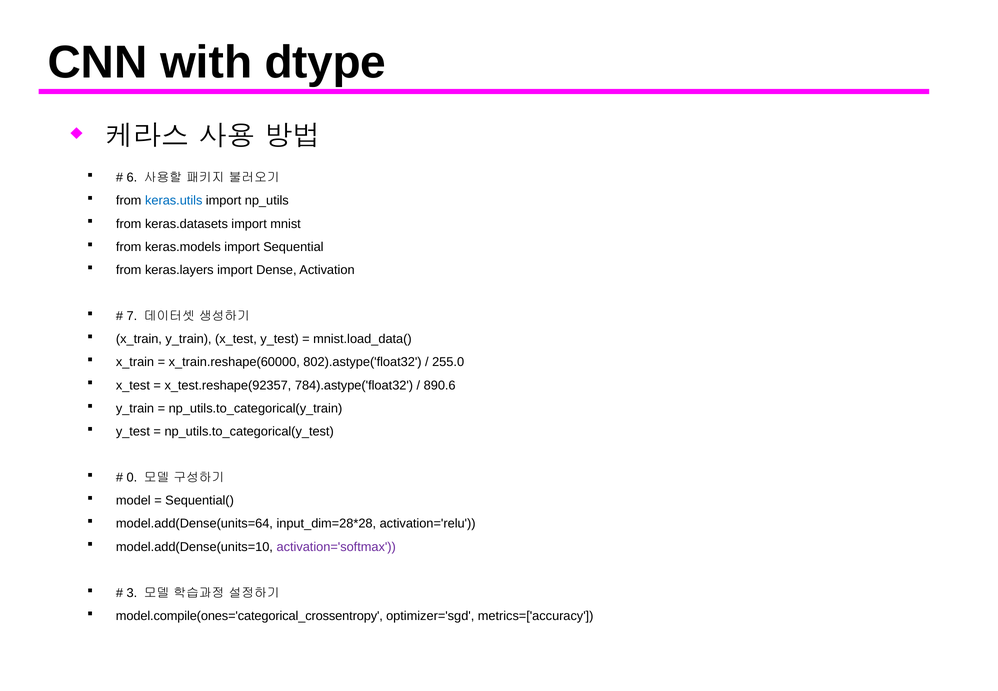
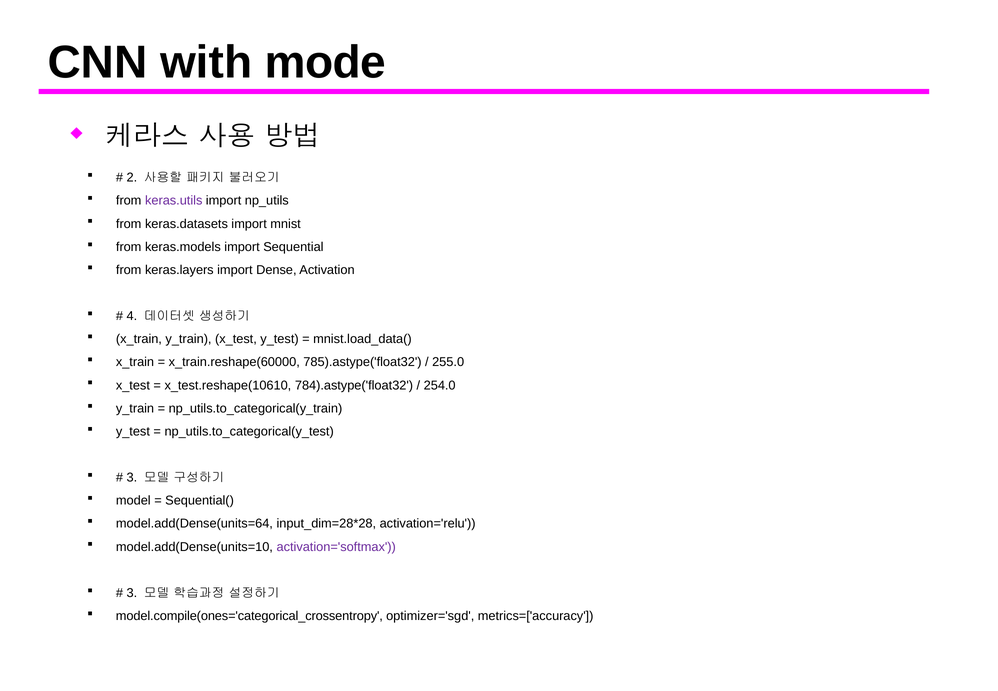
dtype: dtype -> mode
6: 6 -> 2
keras.utils colour: blue -> purple
7: 7 -> 4
802).astype('float32: 802).astype('float32 -> 785).astype('float32
x_test.reshape(92357: x_test.reshape(92357 -> x_test.reshape(10610
890.6: 890.6 -> 254.0
0 at (132, 478): 0 -> 3
